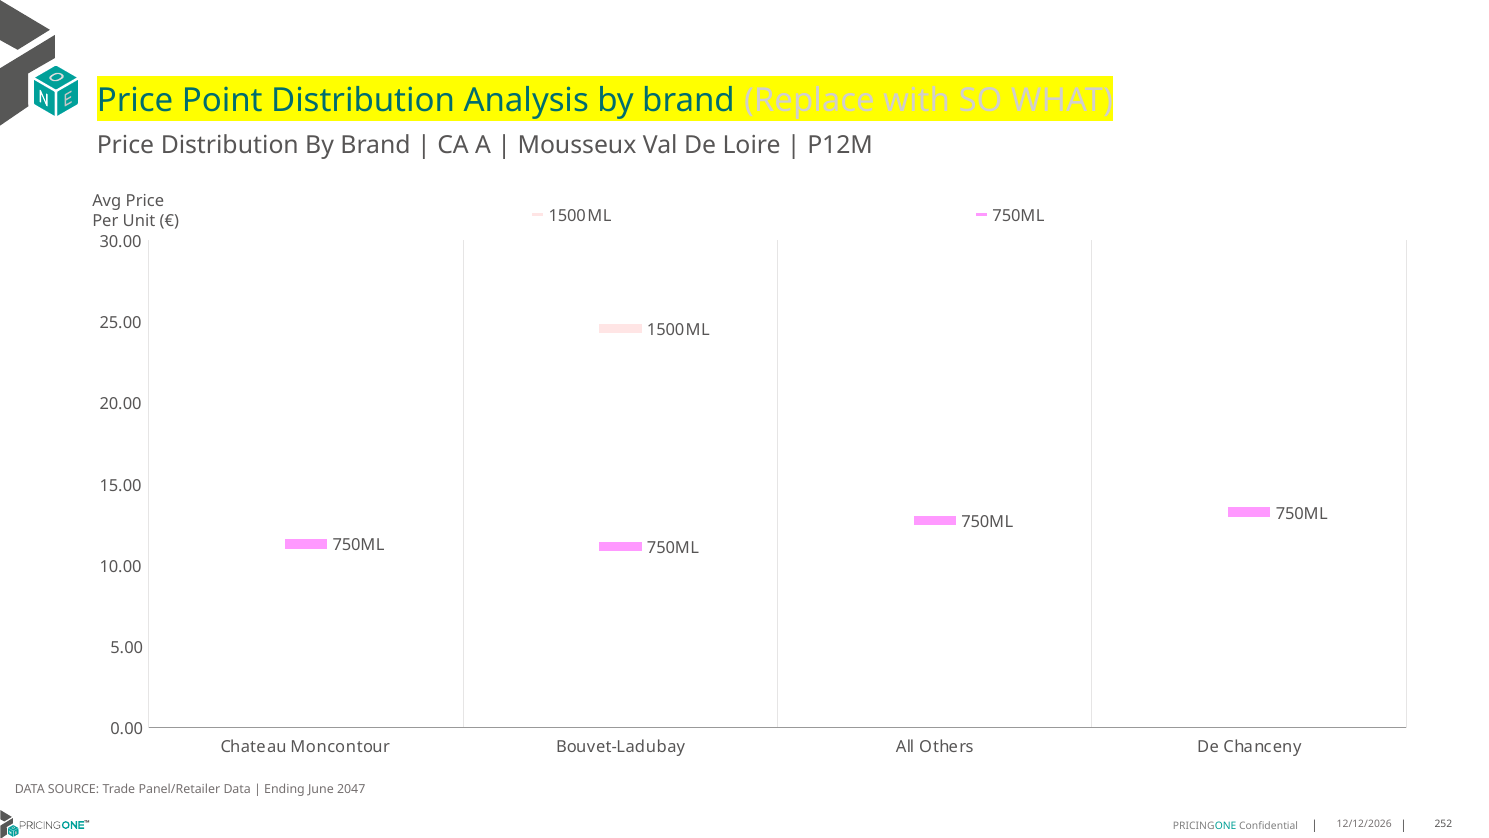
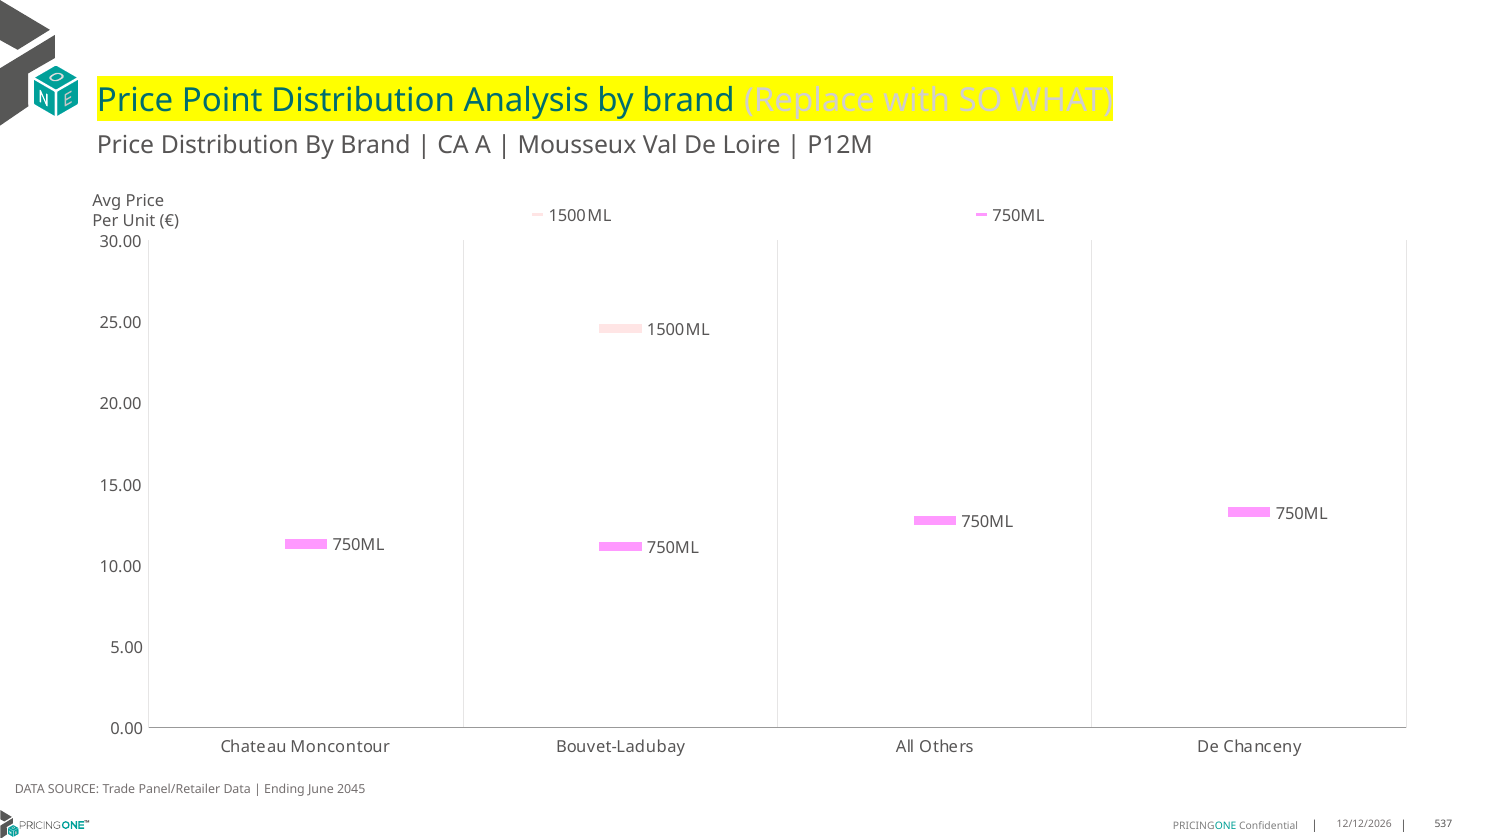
2047: 2047 -> 2045
252: 252 -> 537
